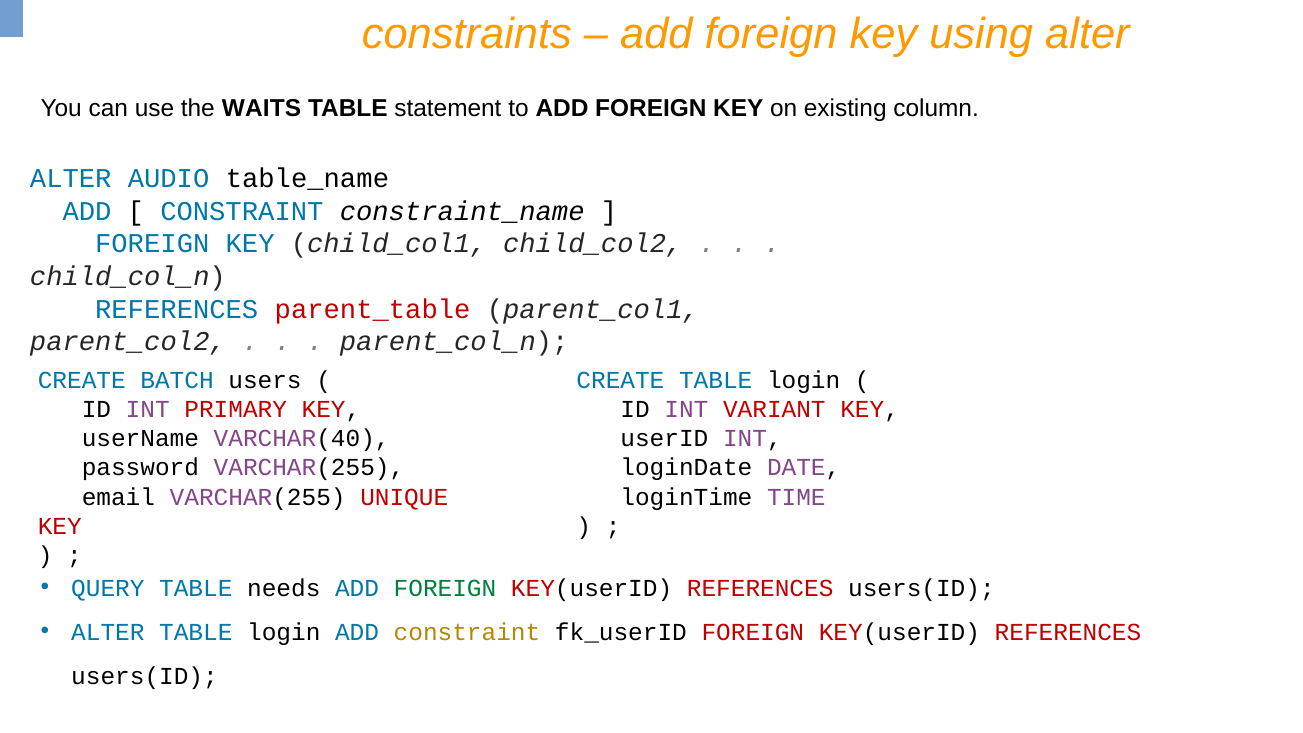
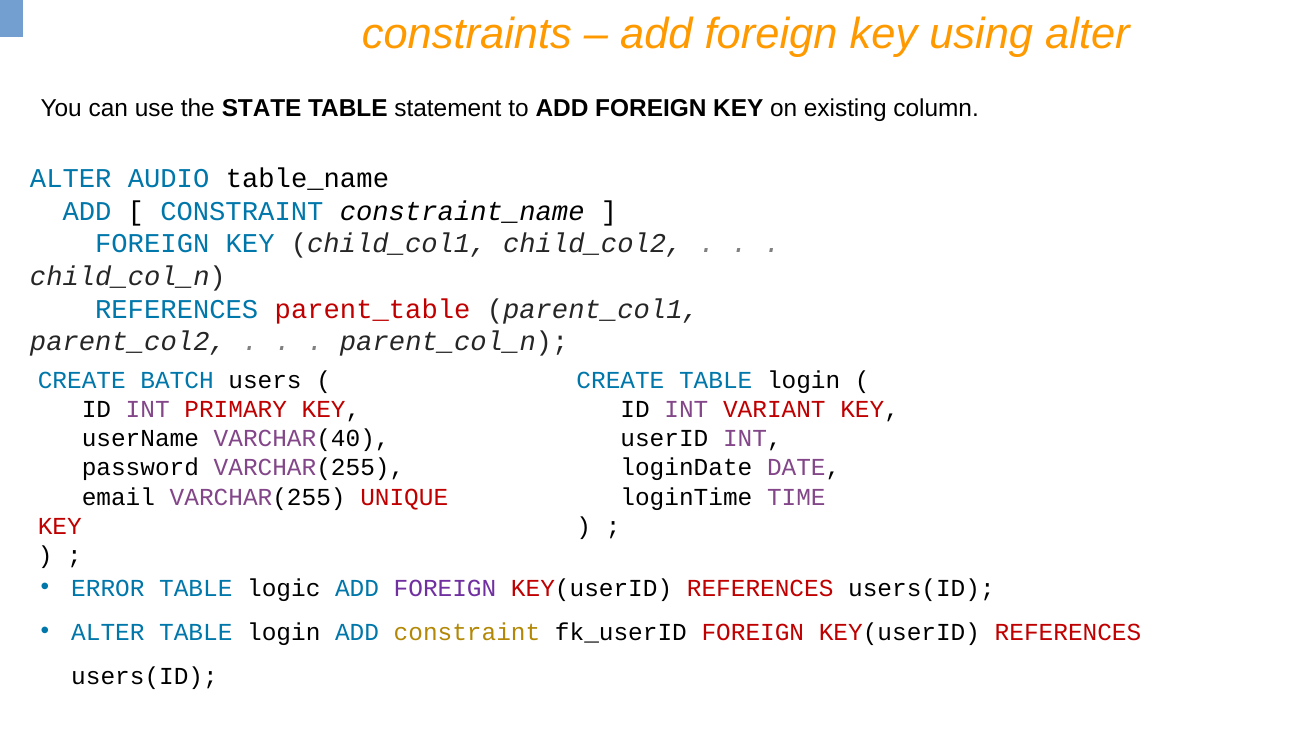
WAITS: WAITS -> STATE
QUERY: QUERY -> ERROR
needs: needs -> logic
FOREIGN at (445, 588) colour: green -> purple
